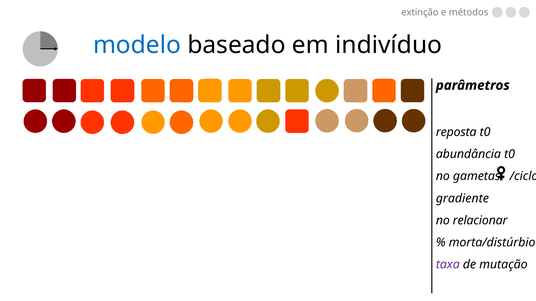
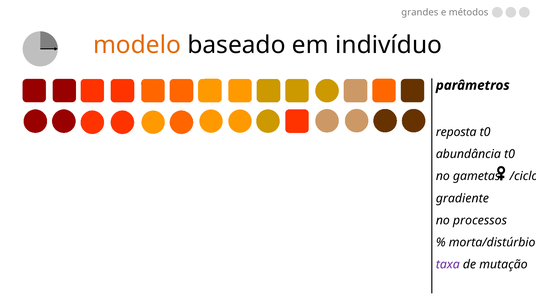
extinção: extinção -> grandes
modelo colour: blue -> orange
relacionar: relacionar -> processos
